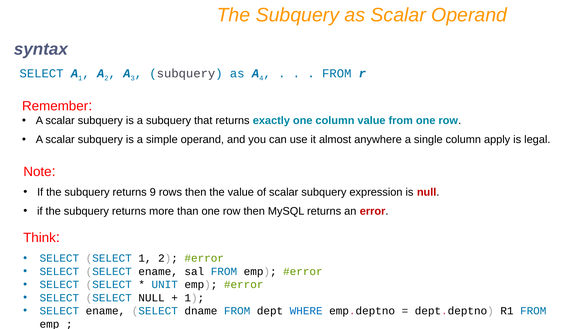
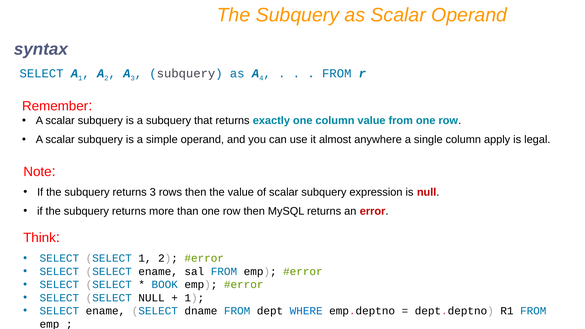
returns 9: 9 -> 3
UNIT: UNIT -> BOOK
